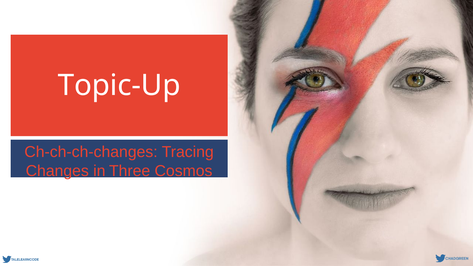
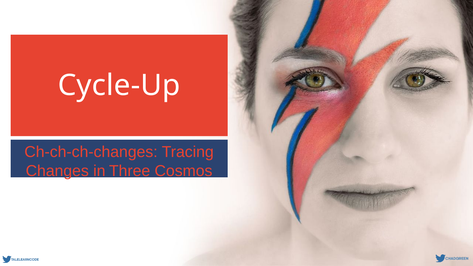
Topic-Up: Topic-Up -> Cycle-Up
